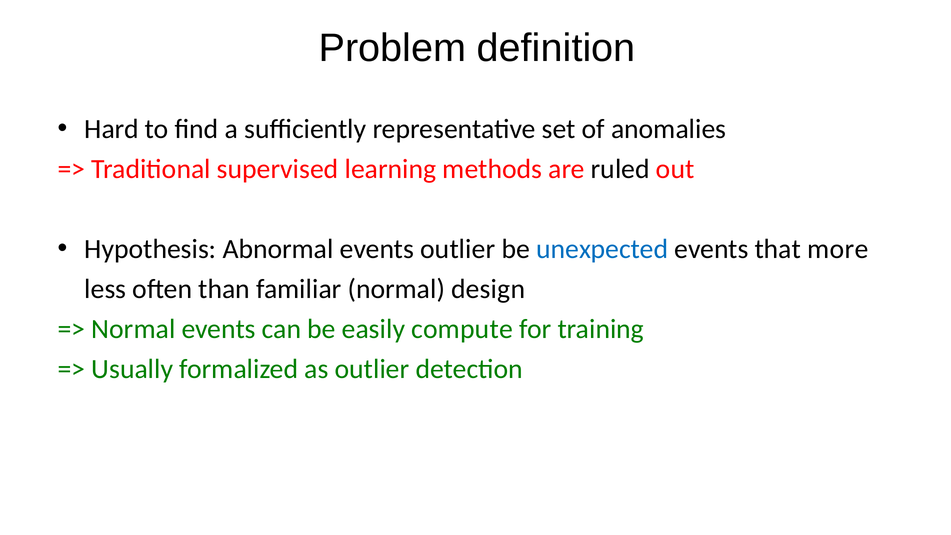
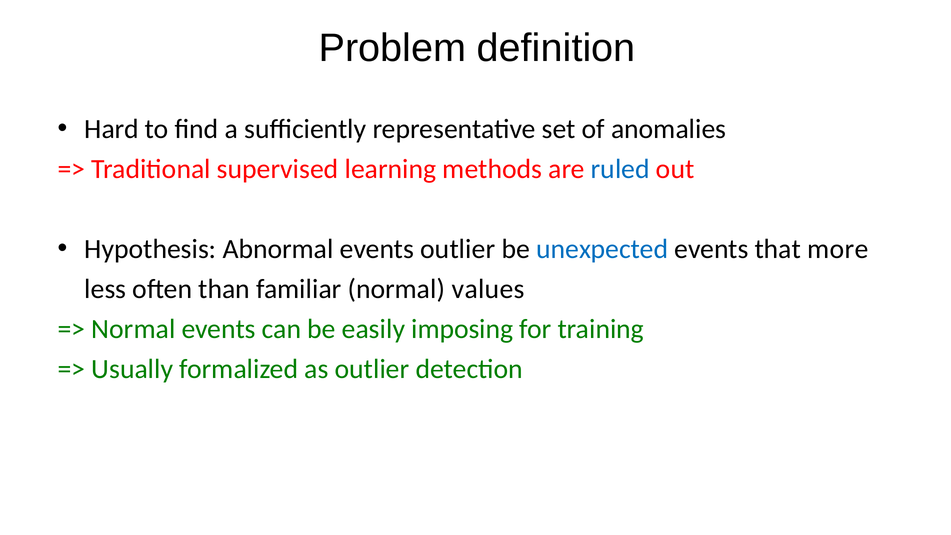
ruled colour: black -> blue
design: design -> values
compute: compute -> imposing
